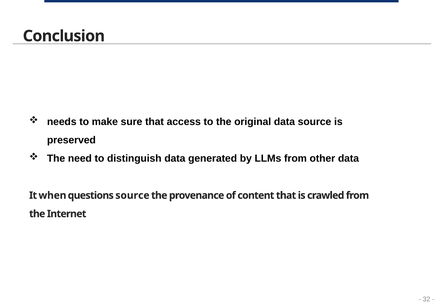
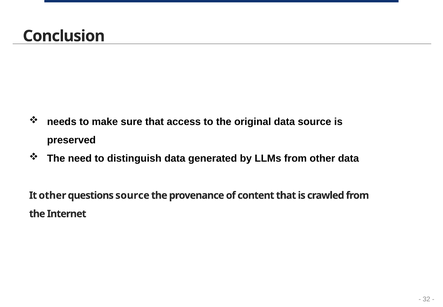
It when: when -> other
